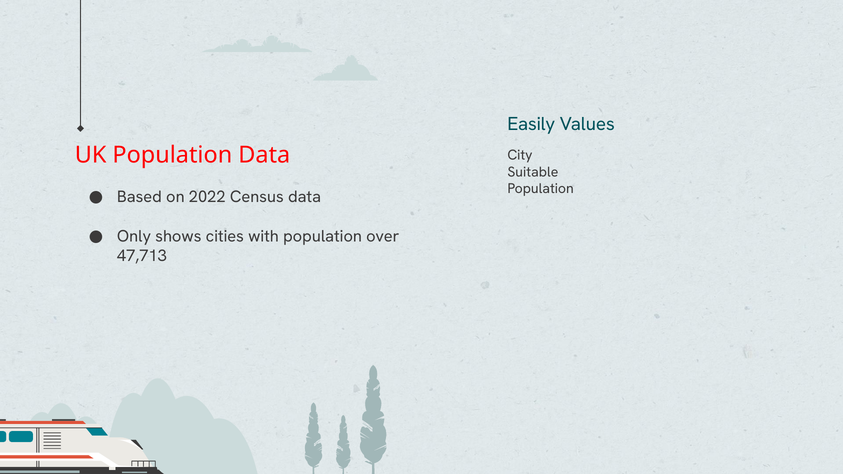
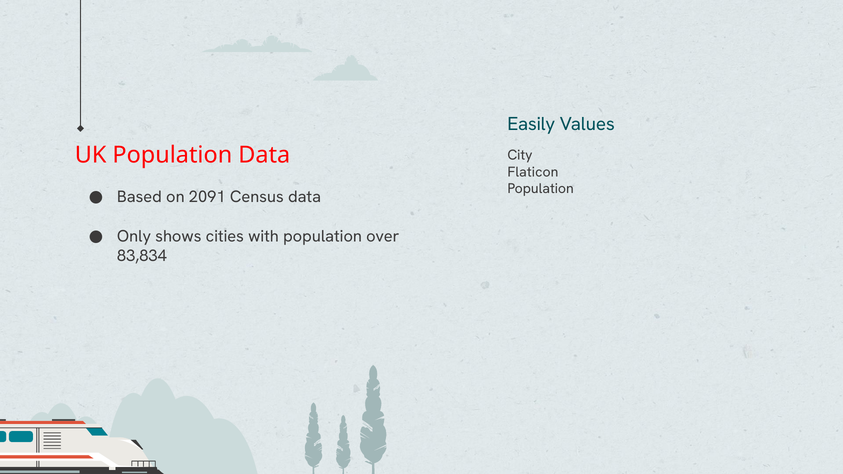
Suitable: Suitable -> Flaticon
2022: 2022 -> 2091
47,713: 47,713 -> 83,834
